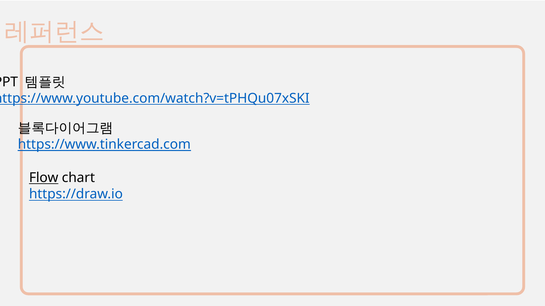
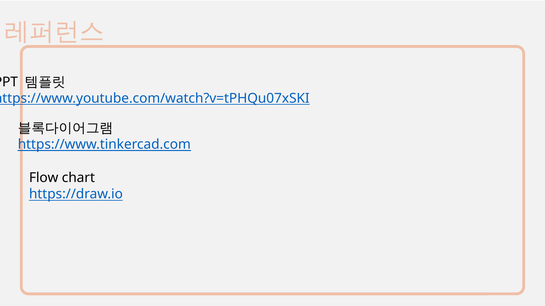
Flow underline: present -> none
